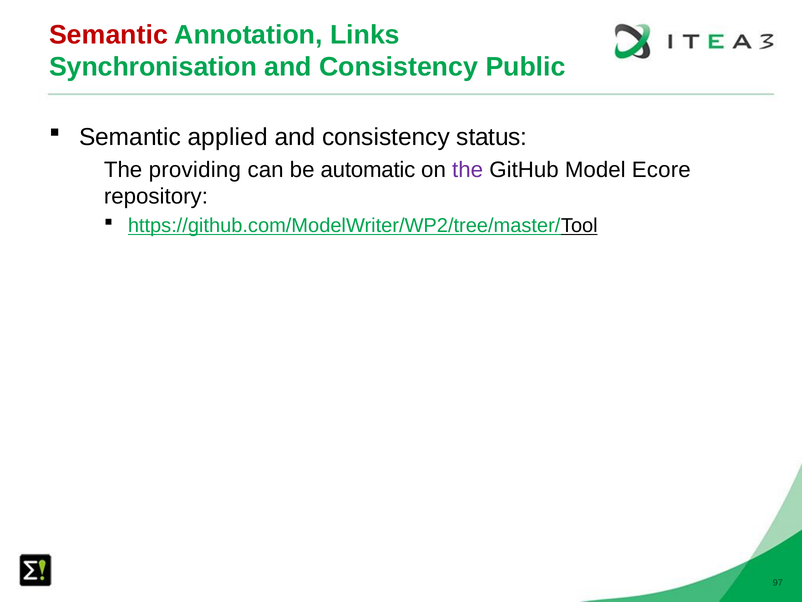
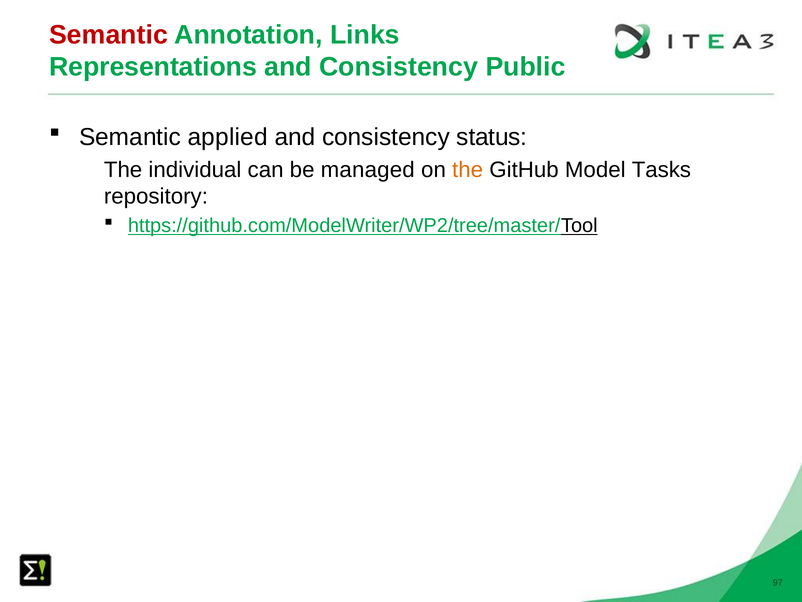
Synchronisation: Synchronisation -> Representations
providing: providing -> individual
automatic: automatic -> managed
the at (468, 170) colour: purple -> orange
Ecore: Ecore -> Tasks
